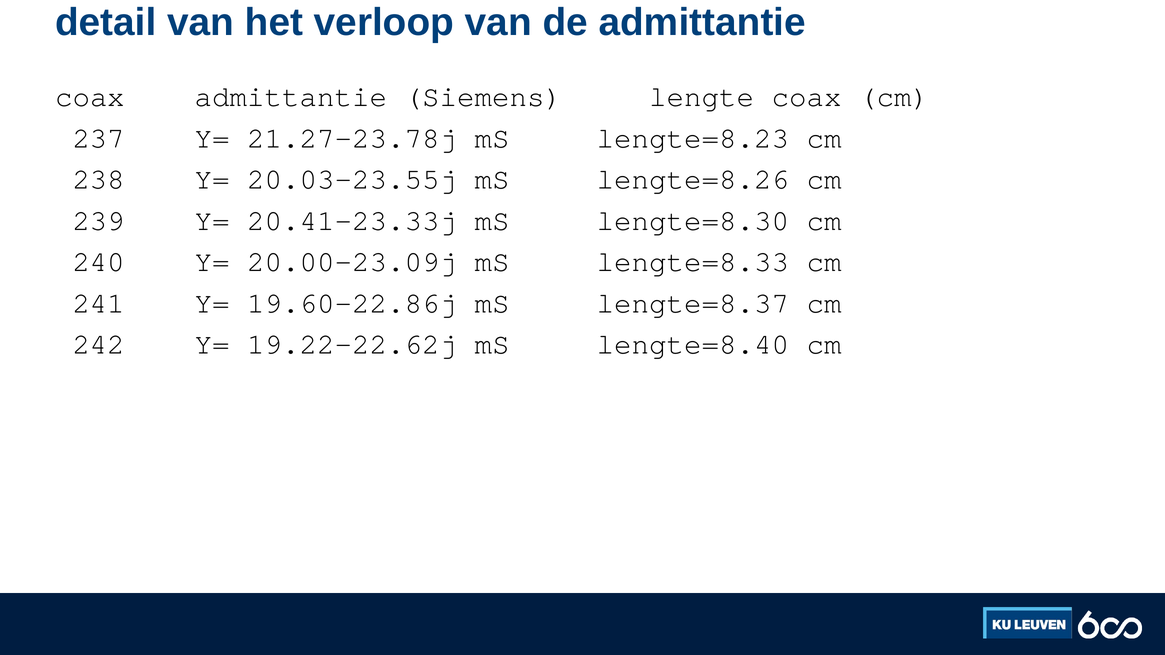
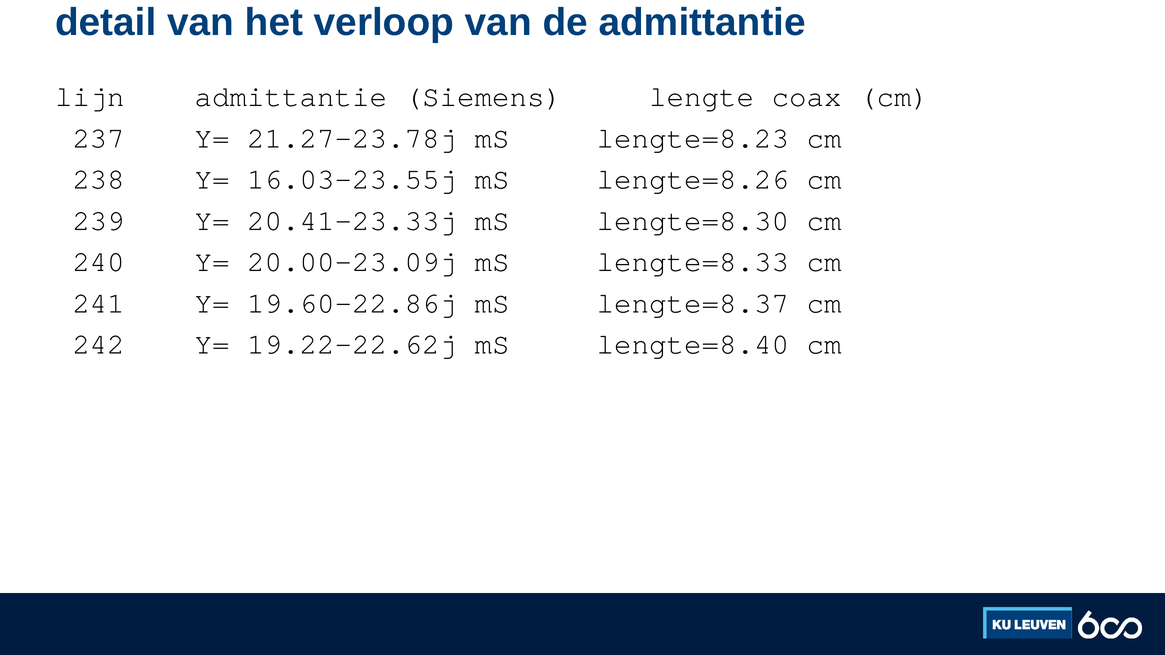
coax at (90, 97): coax -> lijn
20.03-23.55j: 20.03-23.55j -> 16.03-23.55j
